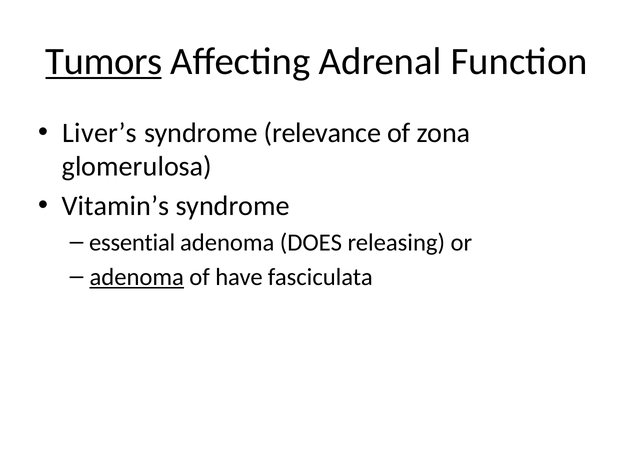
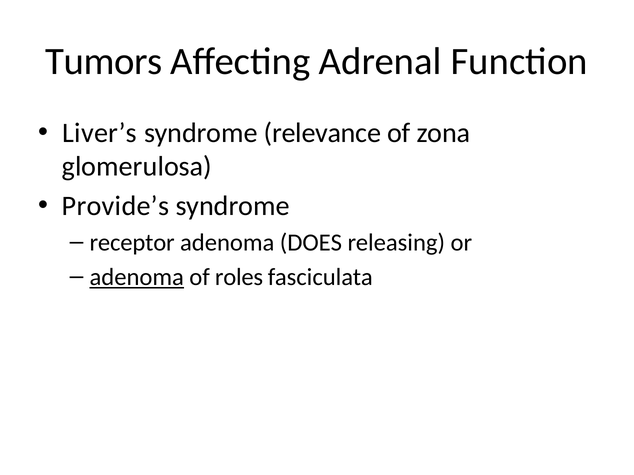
Tumors underline: present -> none
Vitamin’s: Vitamin’s -> Provide’s
essential: essential -> receptor
have: have -> roles
